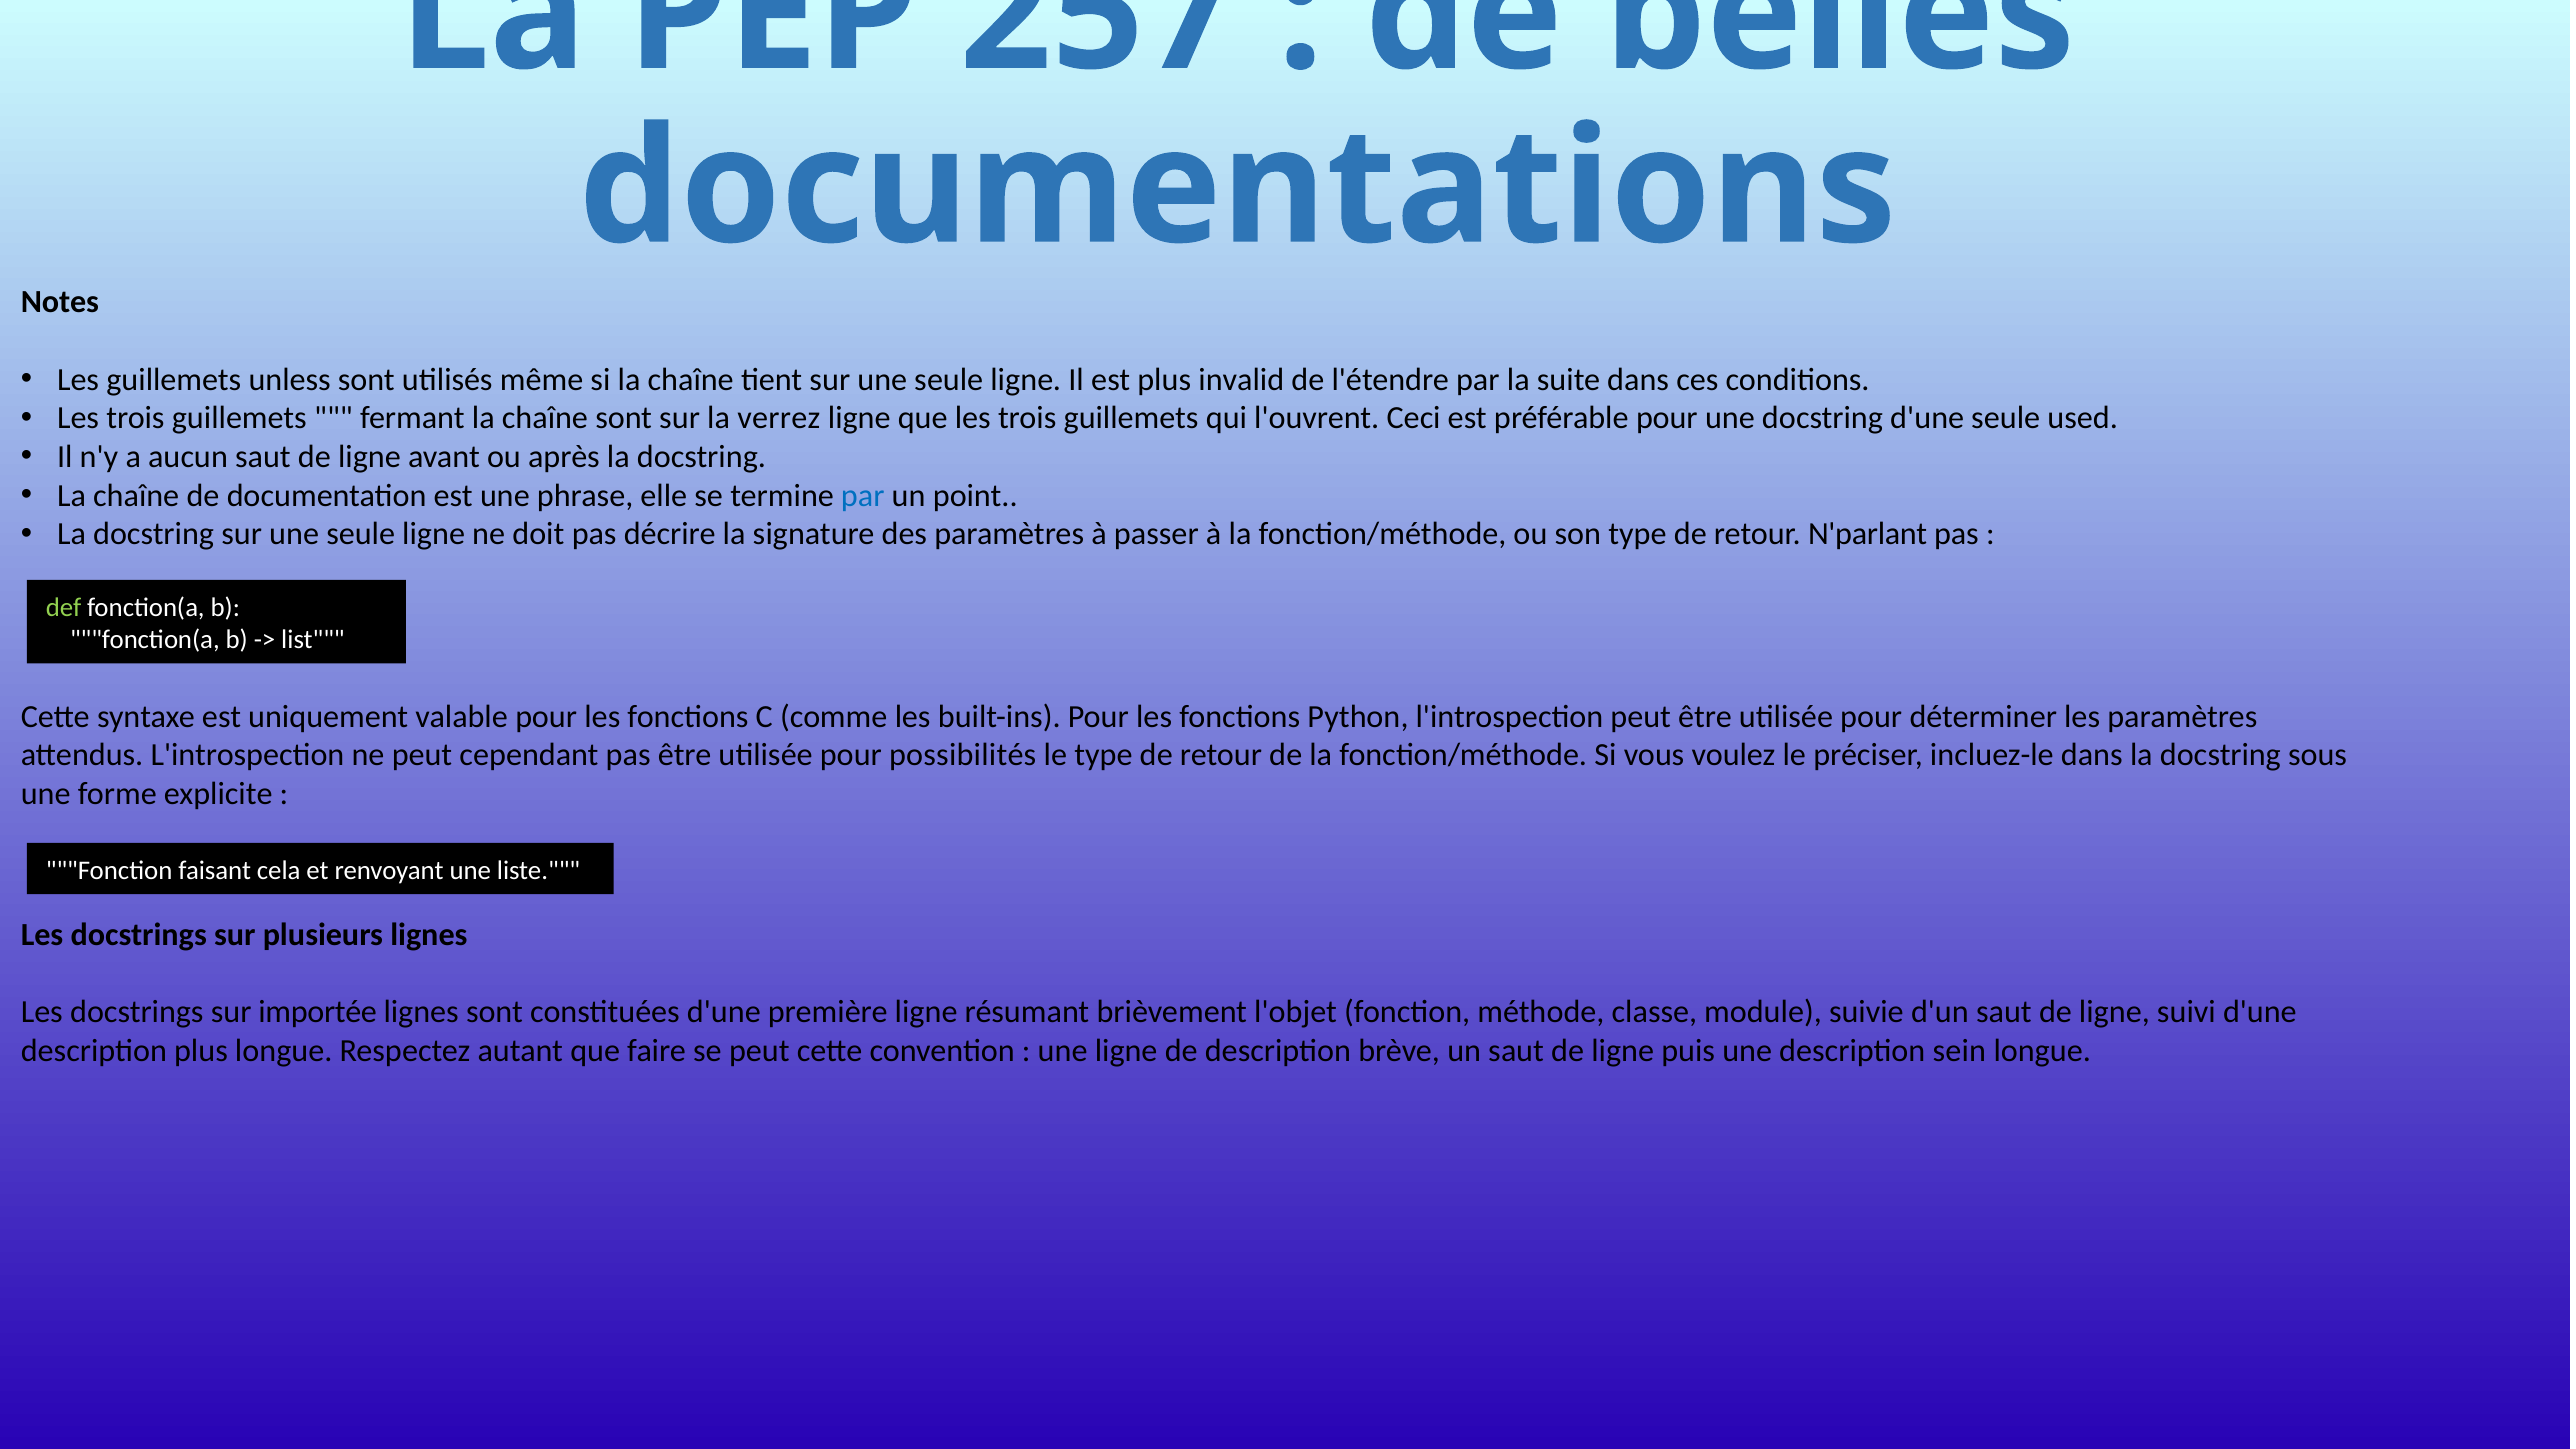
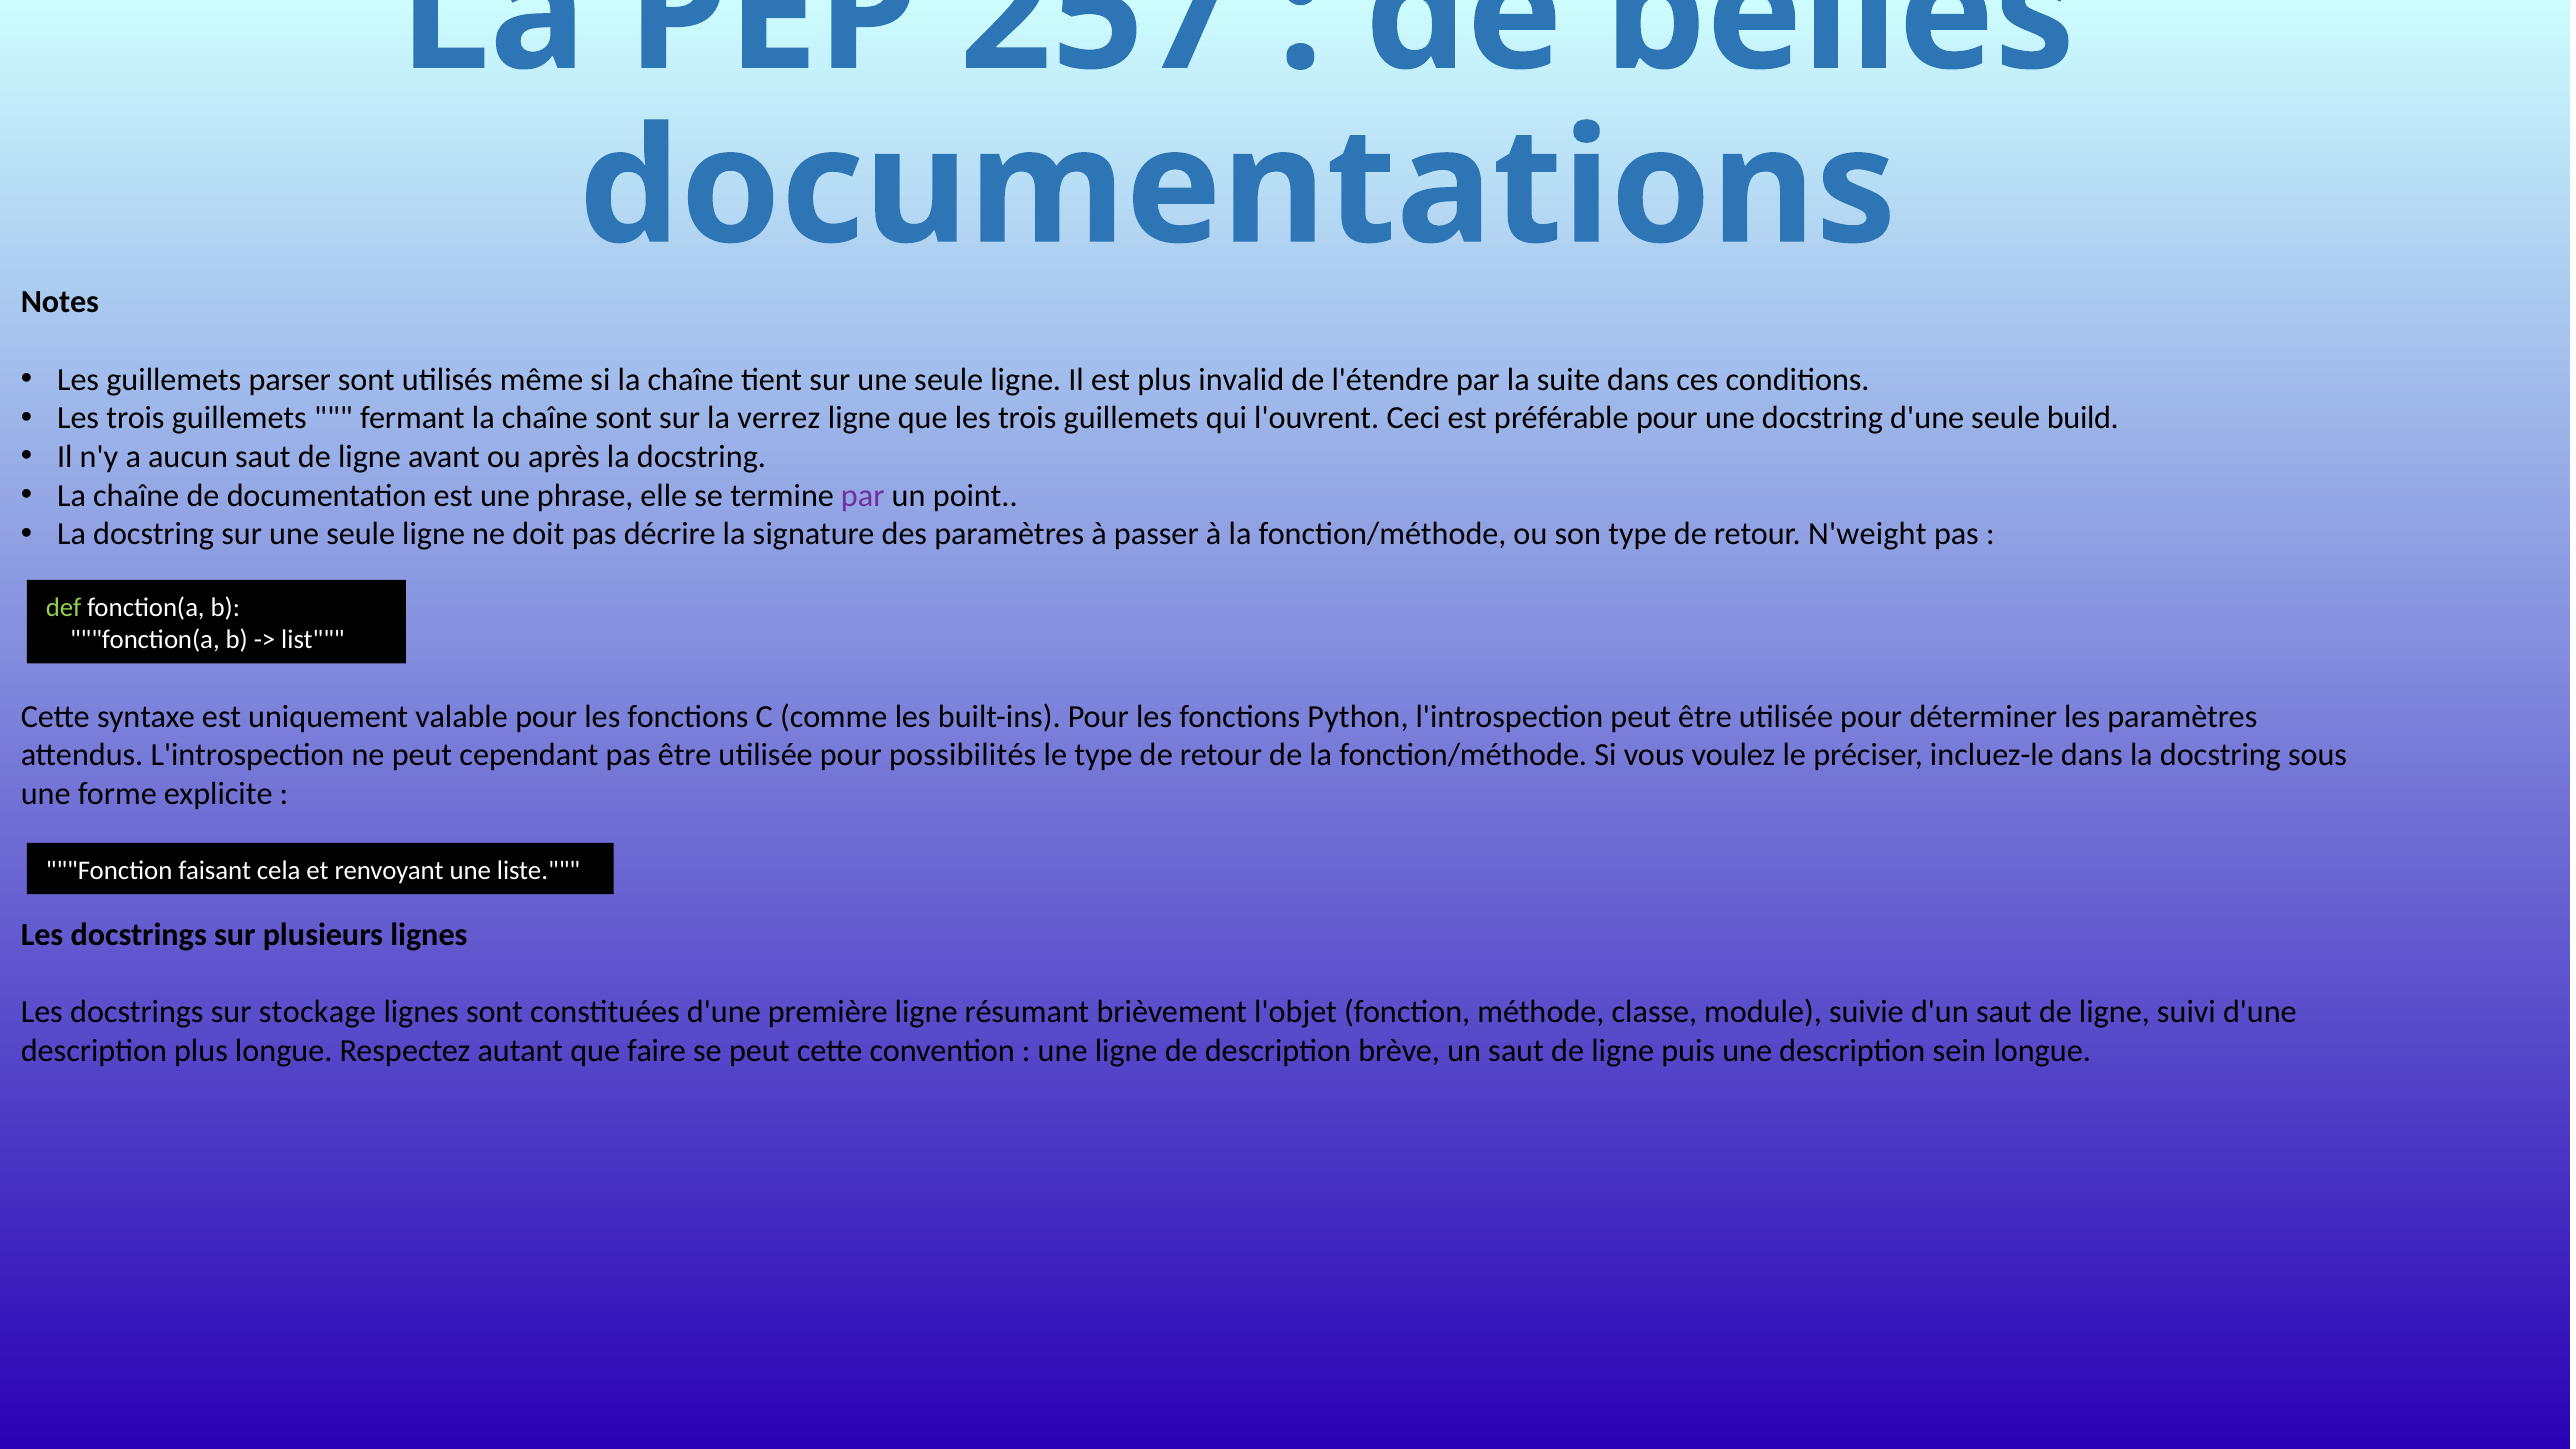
unless: unless -> parser
used: used -> build
par at (863, 495) colour: blue -> purple
N'parlant: N'parlant -> N'weight
importée: importée -> stockage
